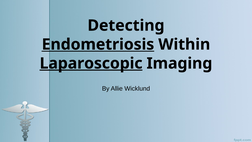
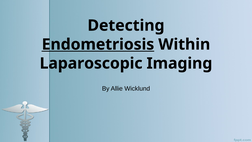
Laparoscopic underline: present -> none
